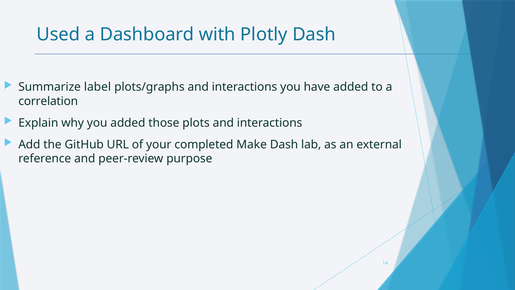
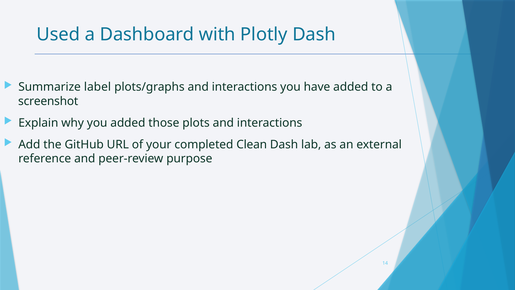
correlation: correlation -> screenshot
Make: Make -> Clean
